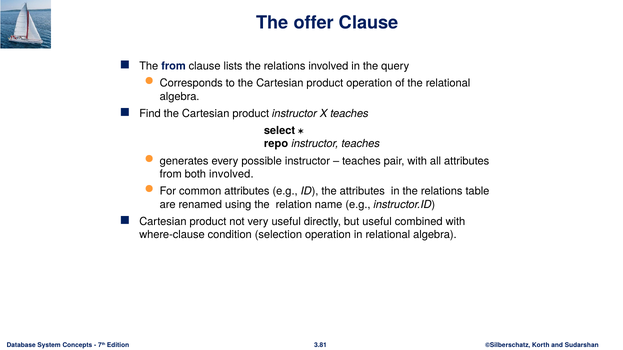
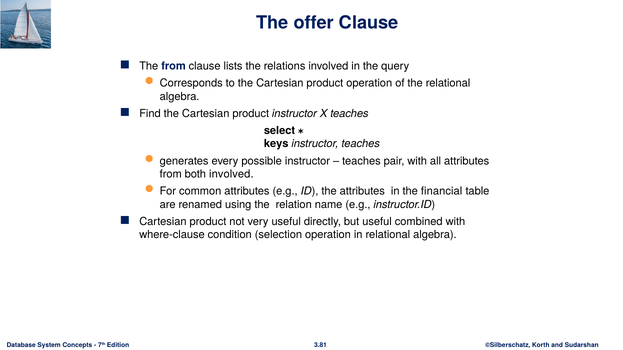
repo: repo -> keys
in the relations: relations -> financial
